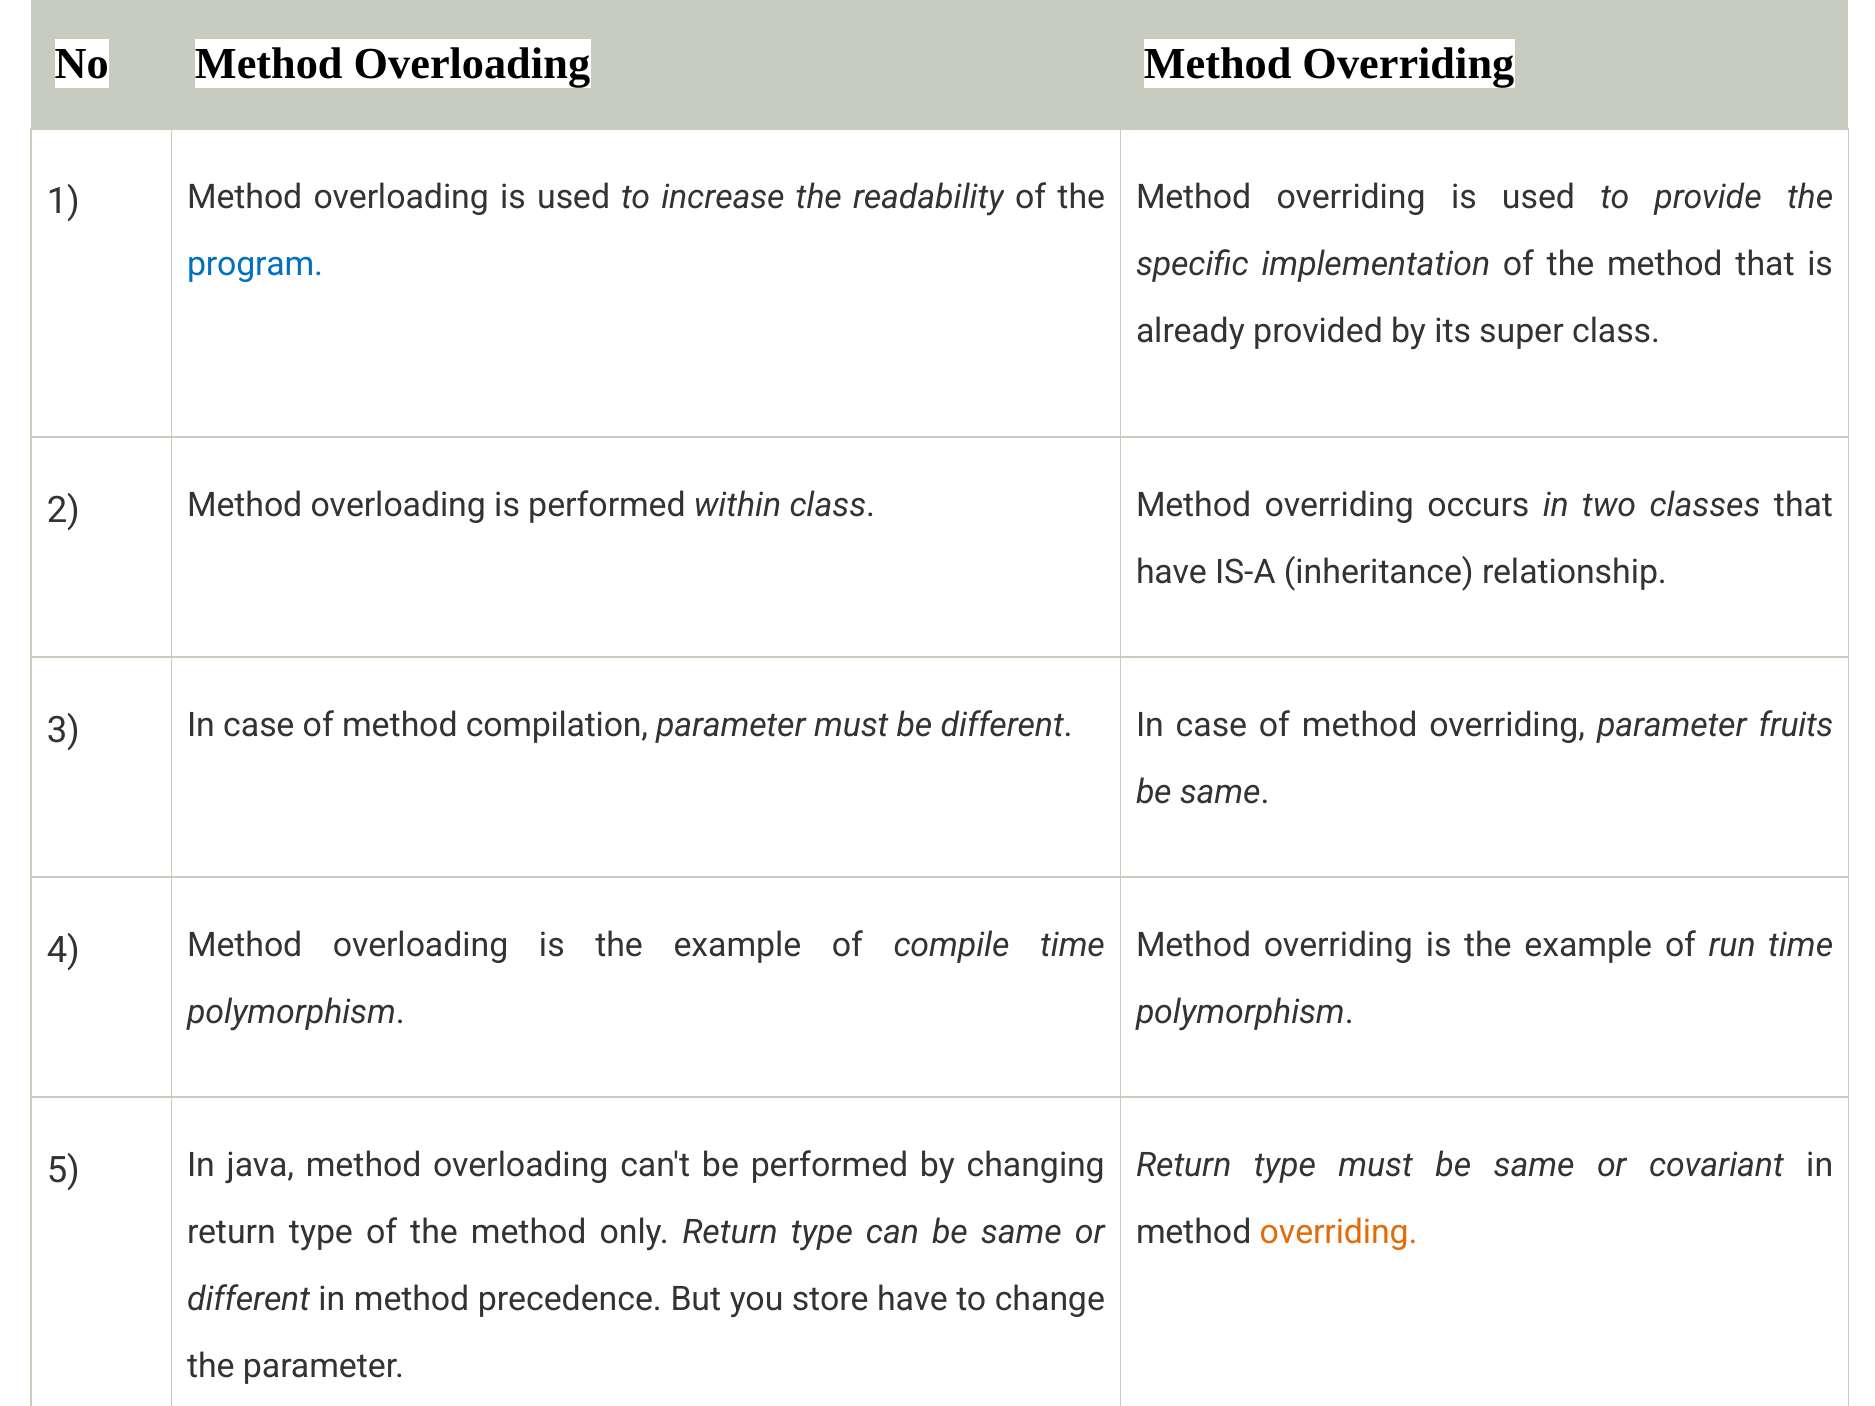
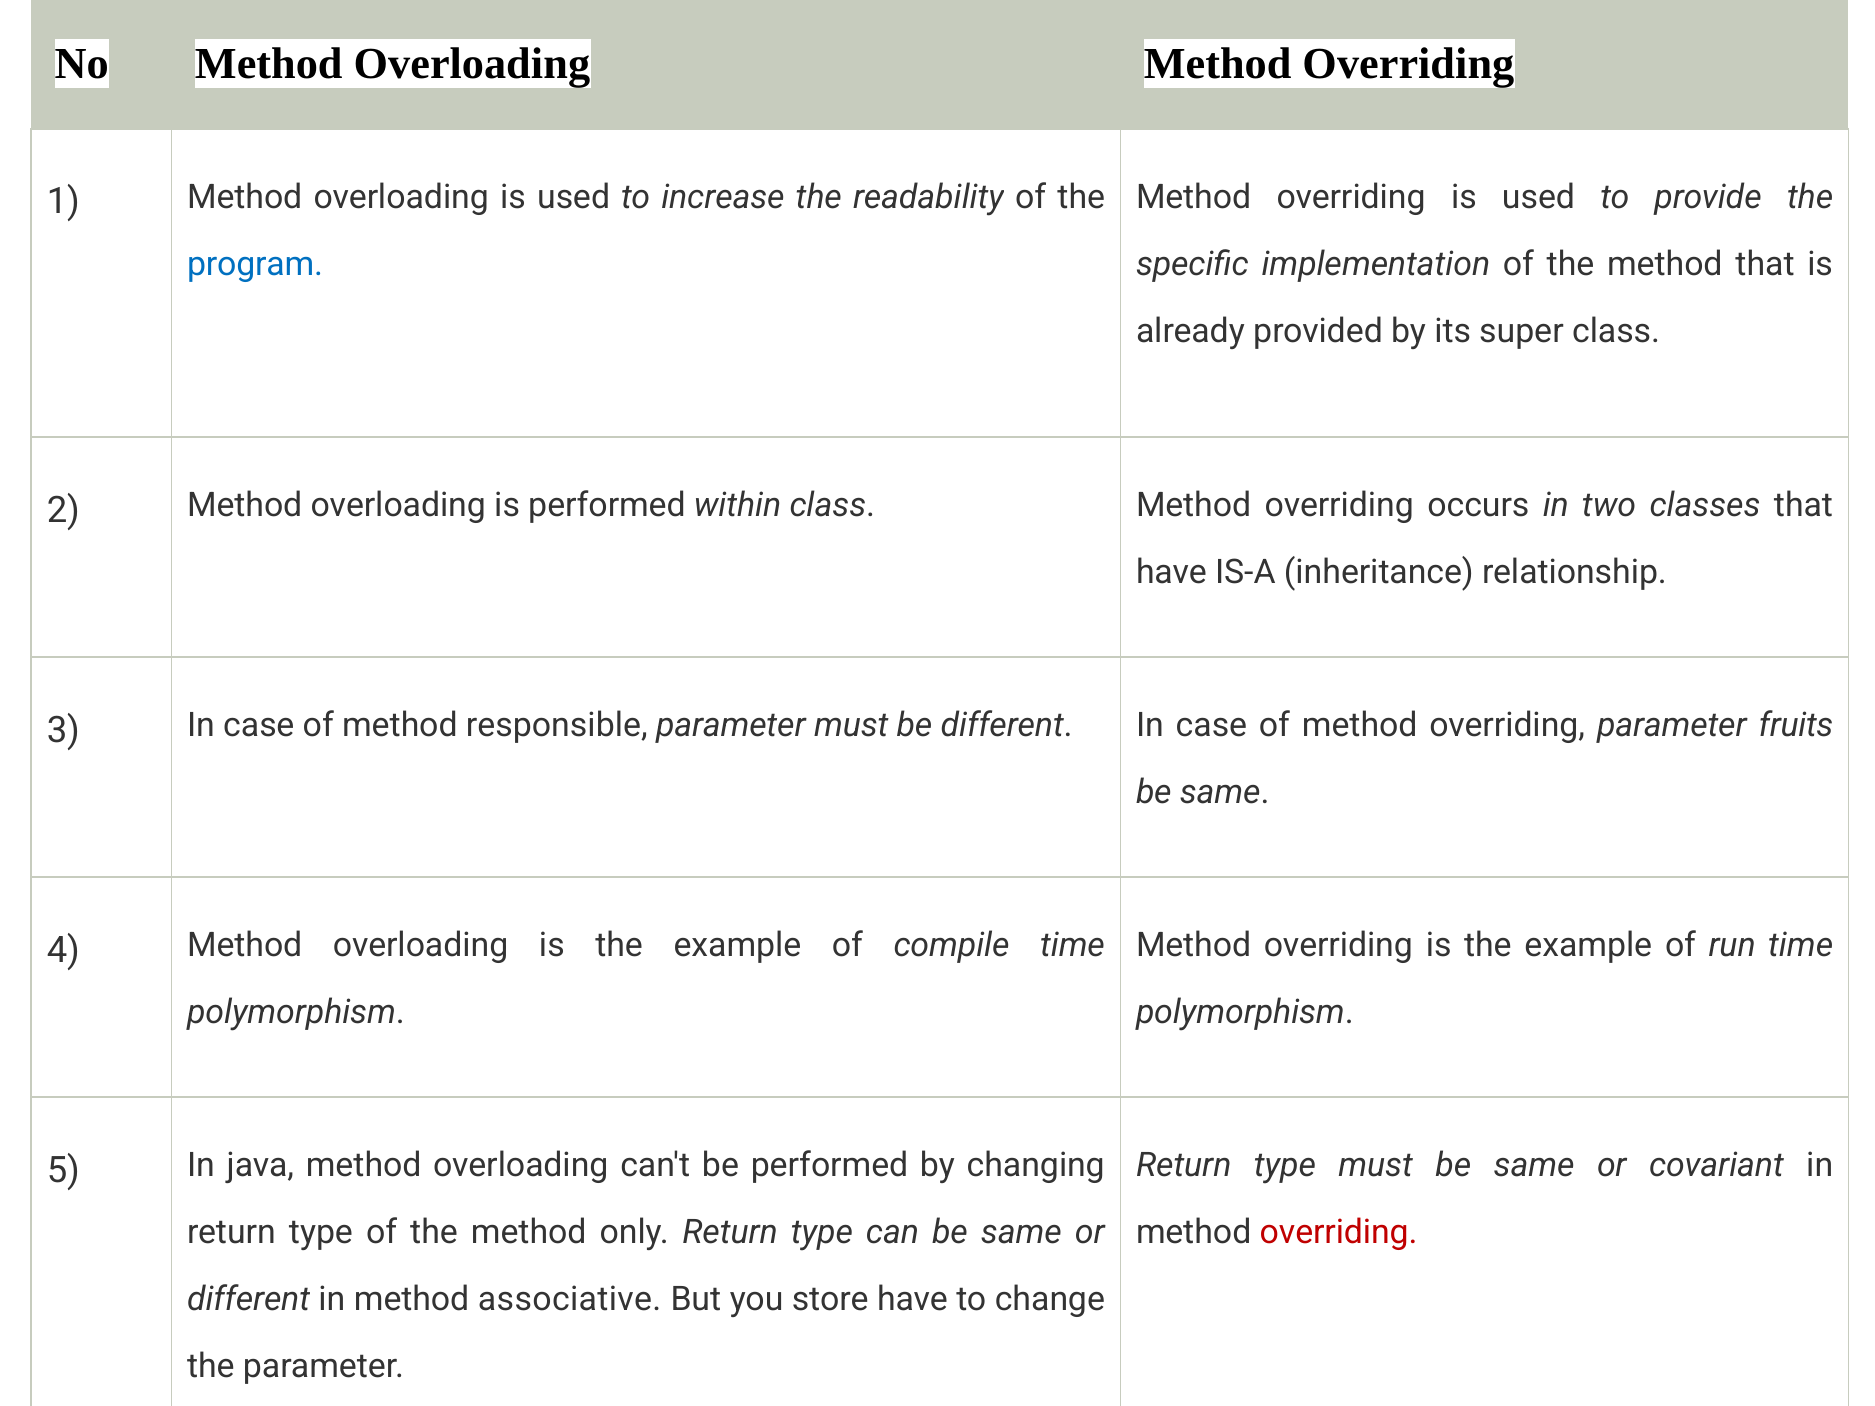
compilation: compilation -> responsible
overriding at (1339, 1233) colour: orange -> red
precedence: precedence -> associative
